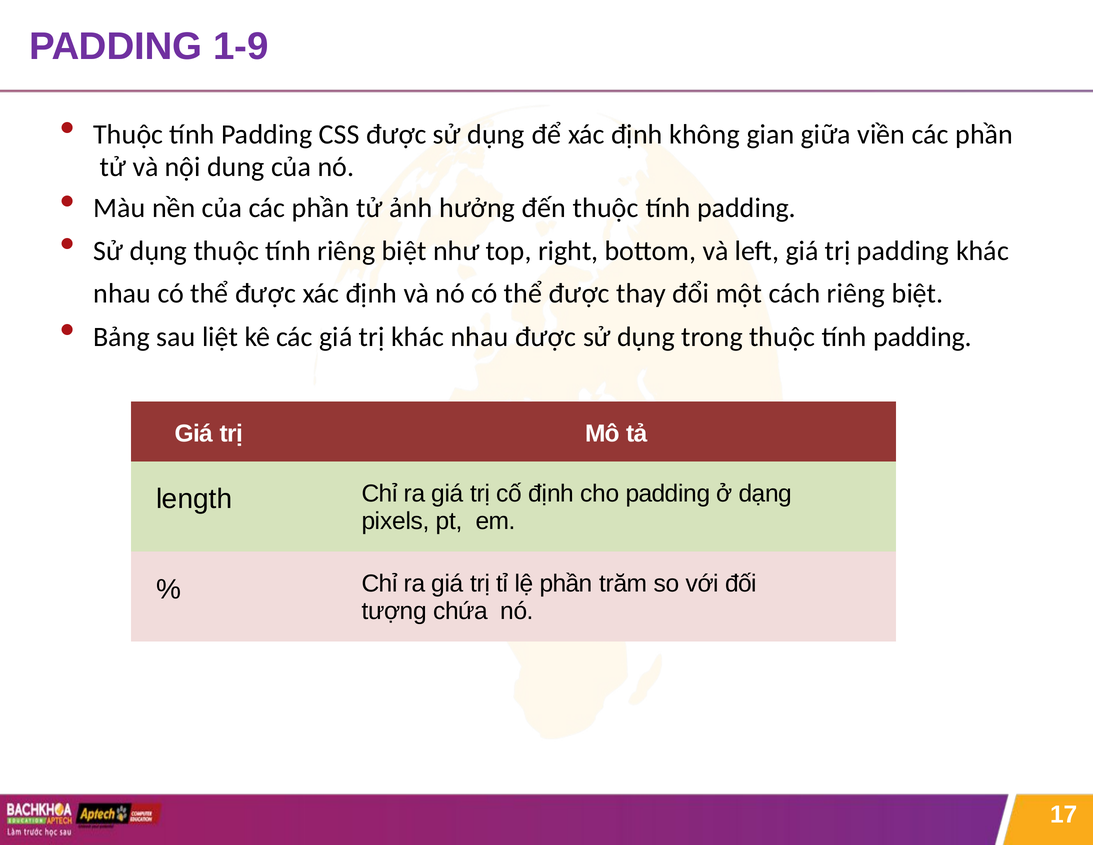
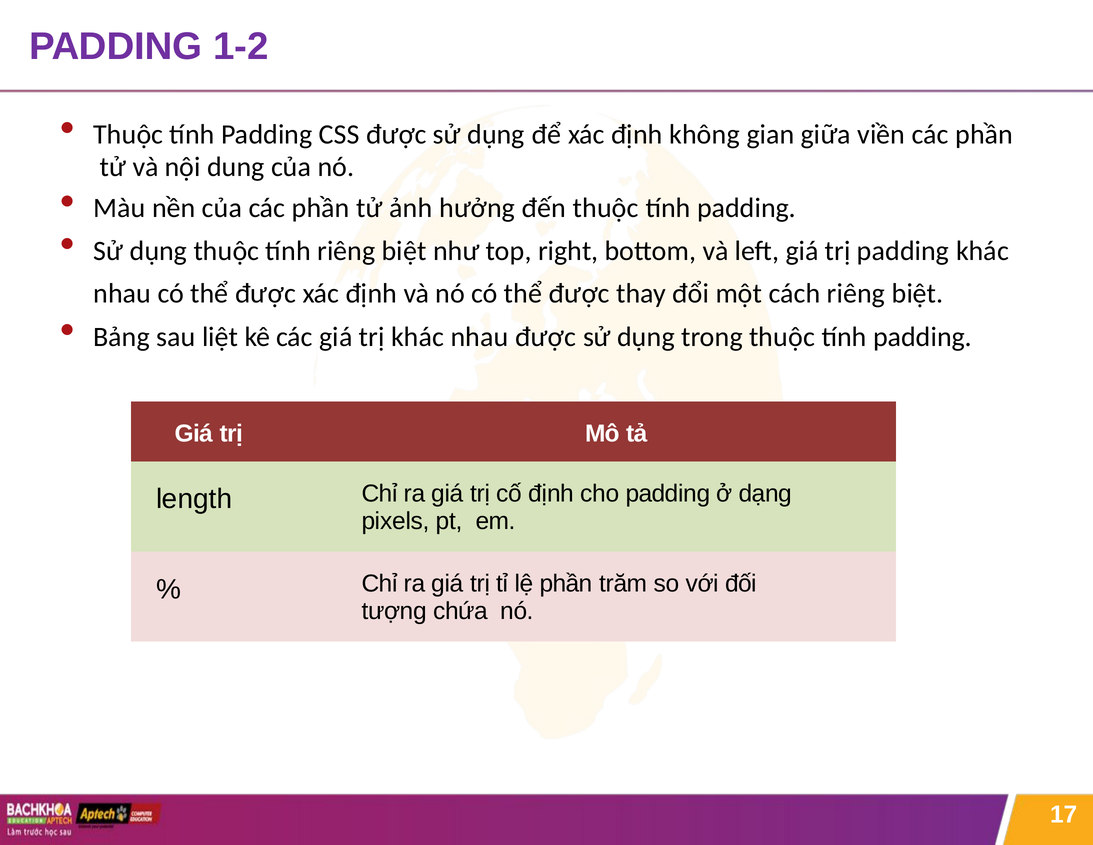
1-9: 1-9 -> 1-2
